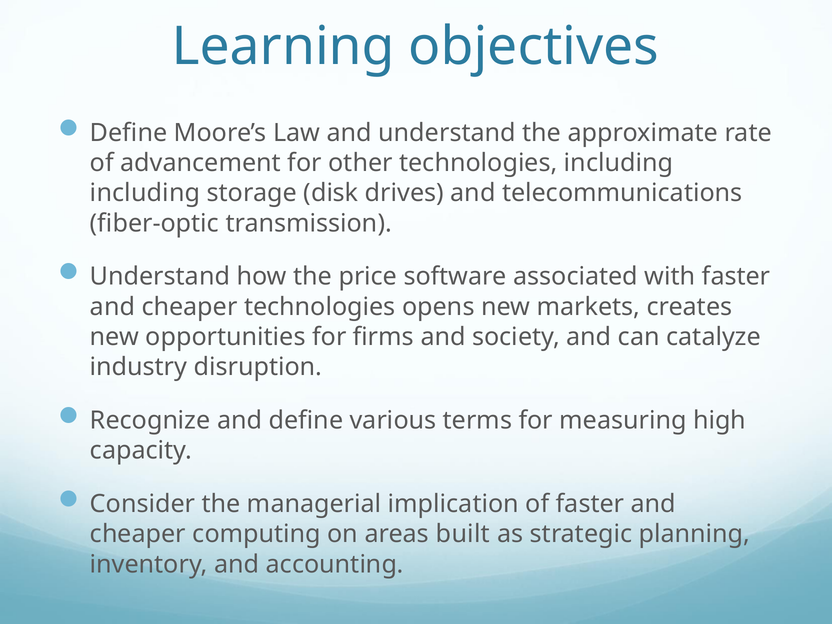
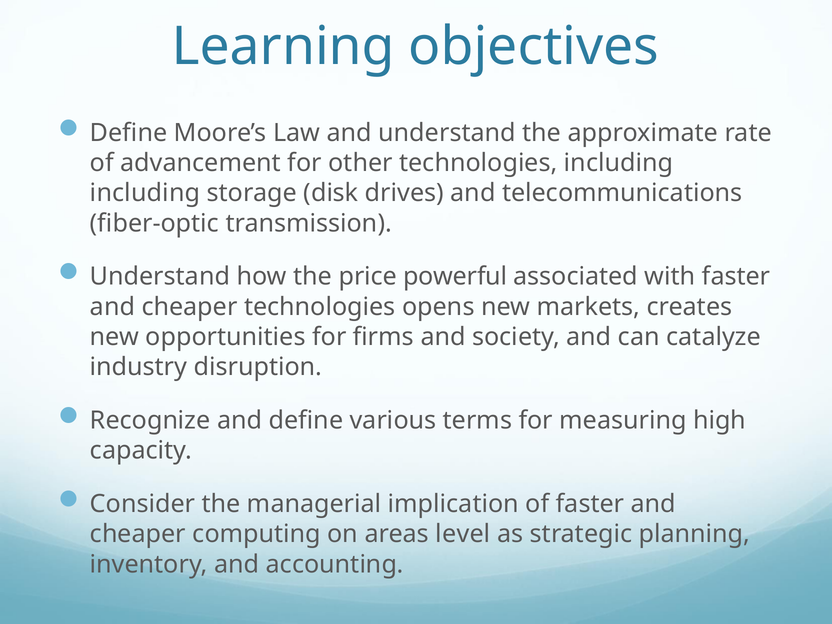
software: software -> powerful
built: built -> level
